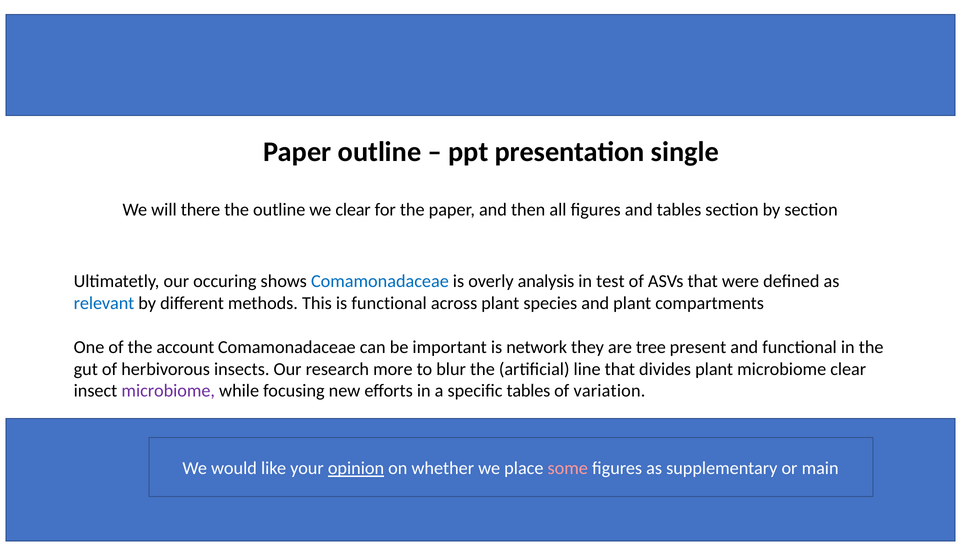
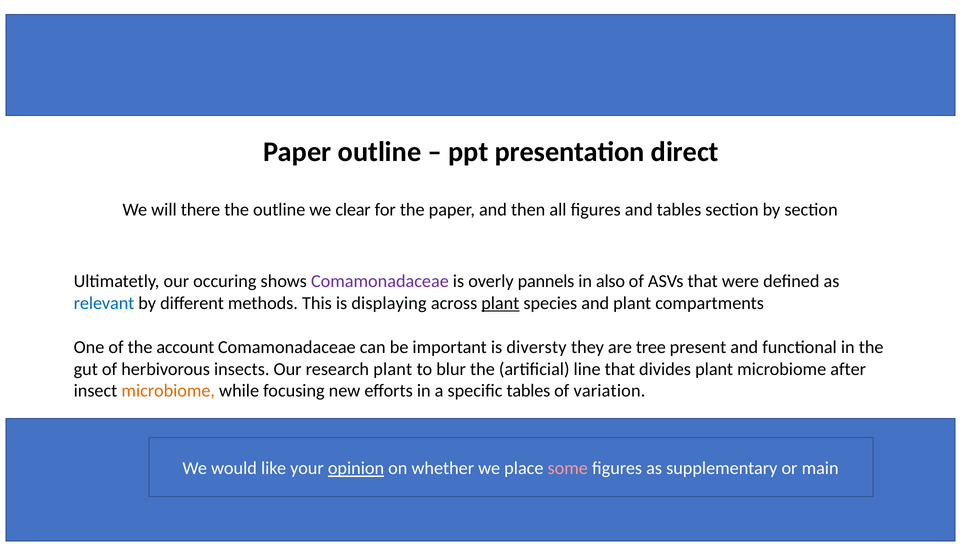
single: single -> direct
Comamonadaceae at (380, 281) colour: blue -> purple
analysis: analysis -> pannels
test: test -> also
is functional: functional -> displaying
plant at (500, 303) underline: none -> present
network: network -> diversty
research more: more -> plant
microbiome clear: clear -> after
microbiome at (168, 391) colour: purple -> orange
